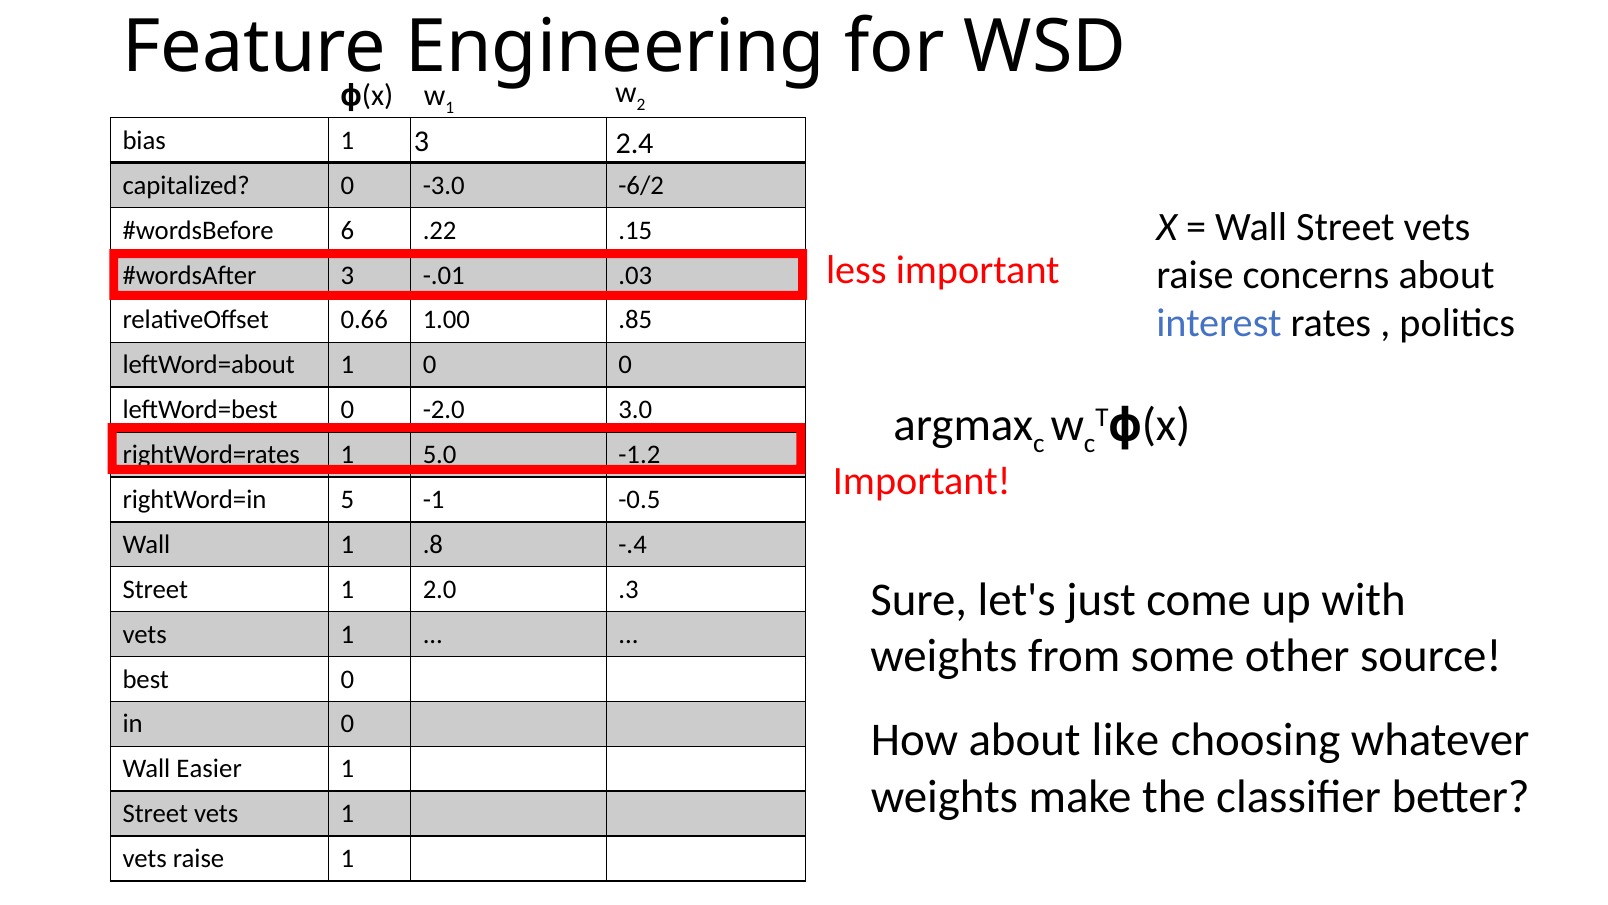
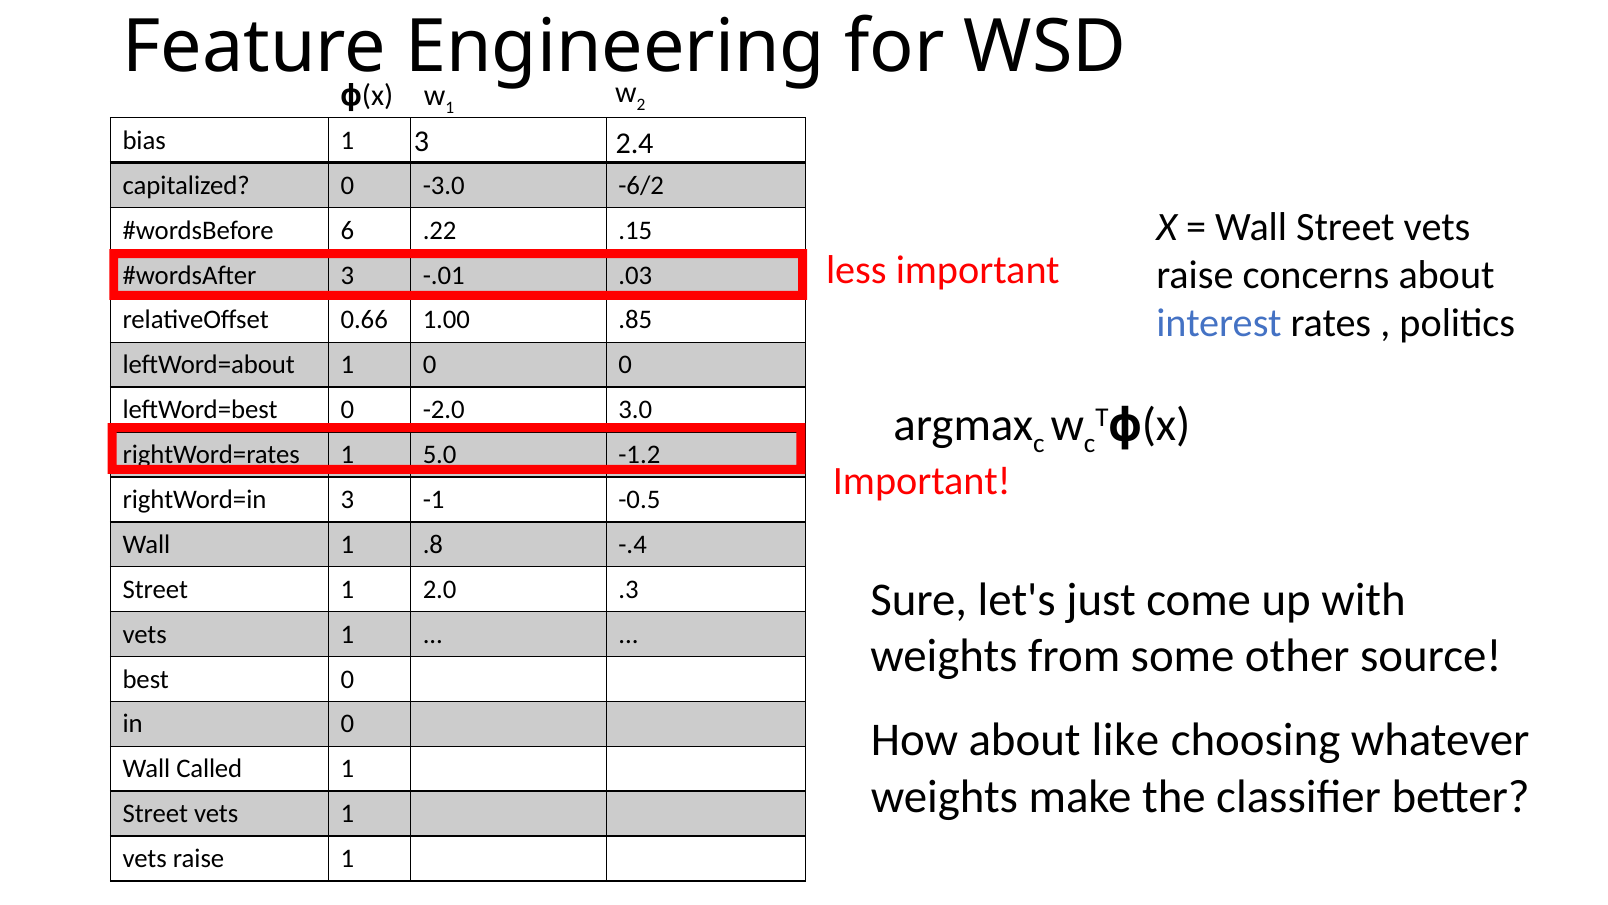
rightWord=in 5: 5 -> 3
Easier: Easier -> Called
